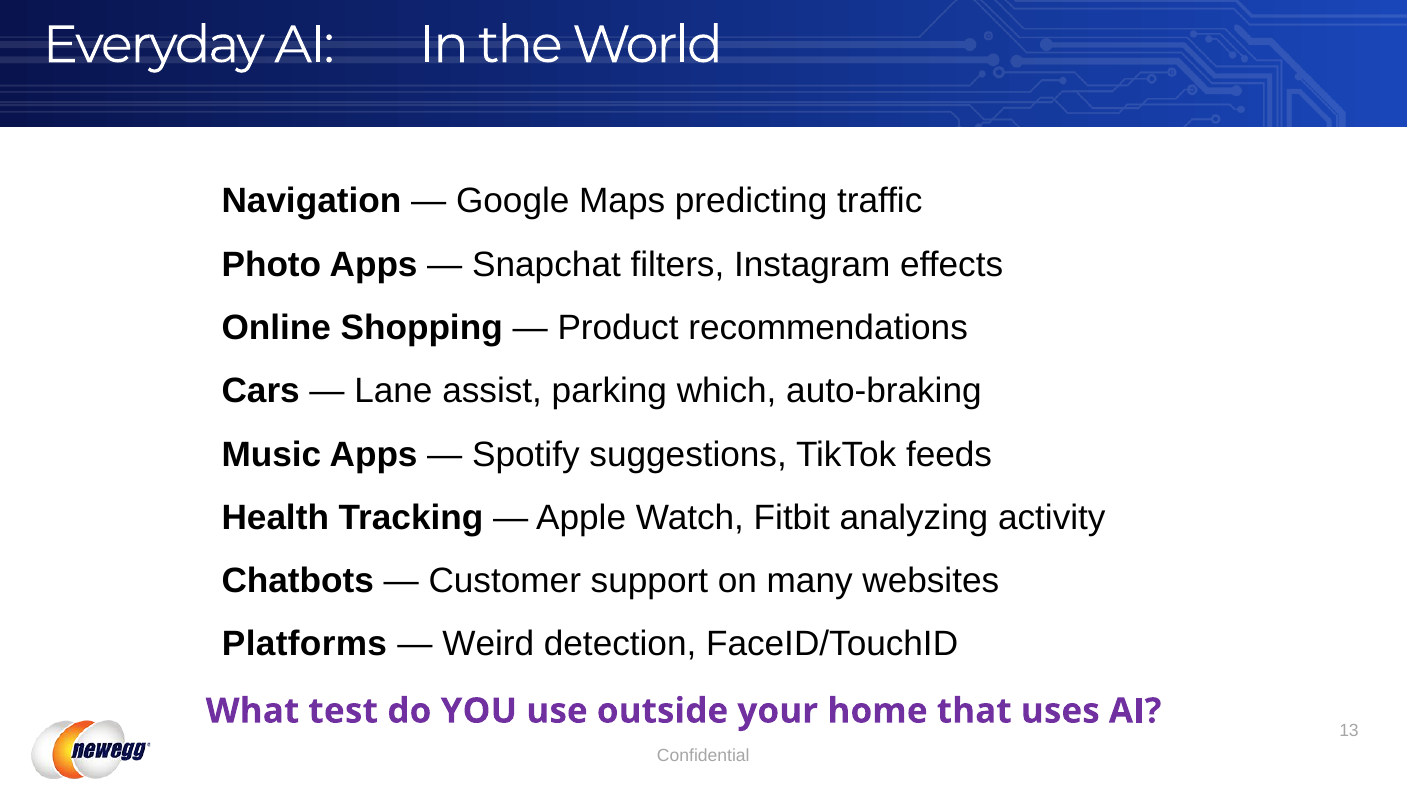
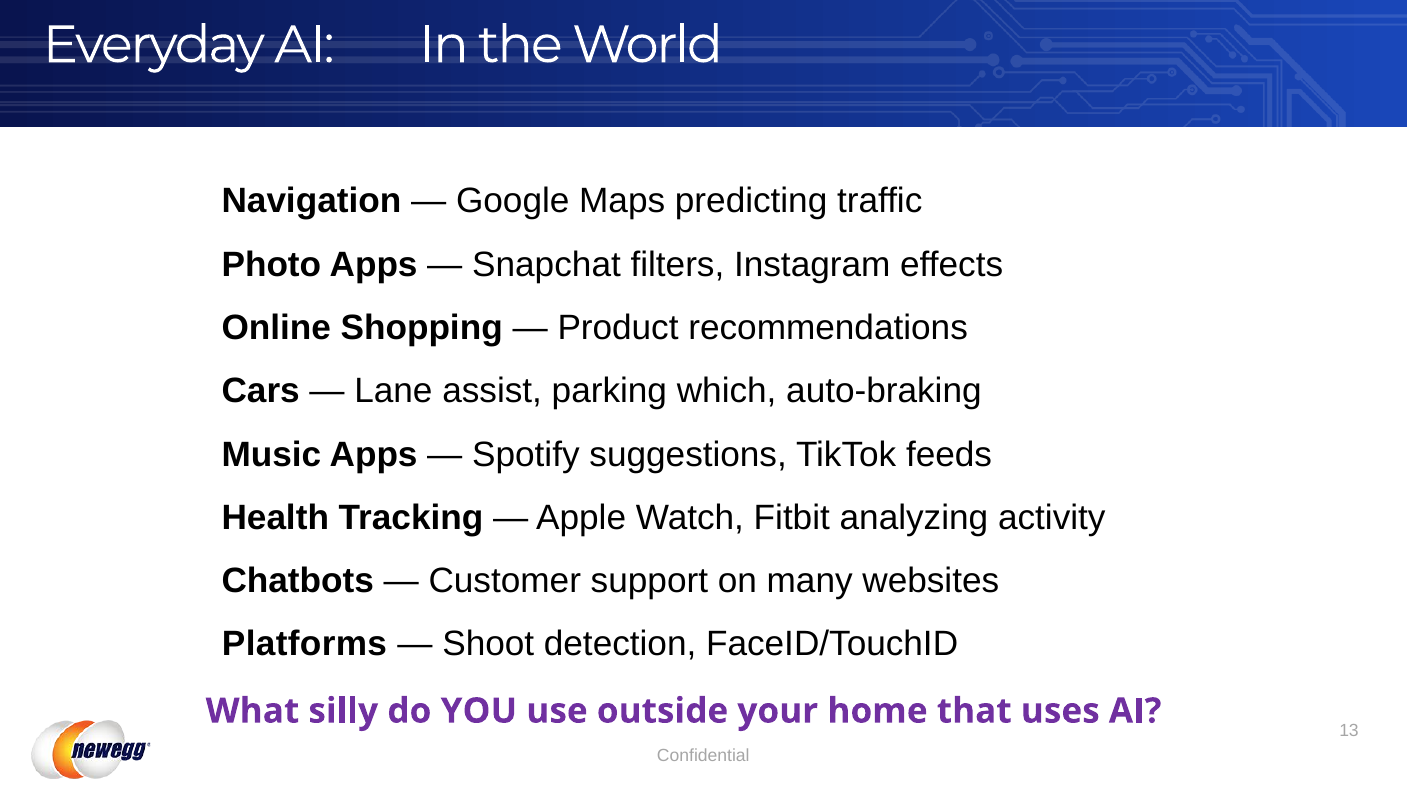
Weird: Weird -> Shoot
test: test -> silly
